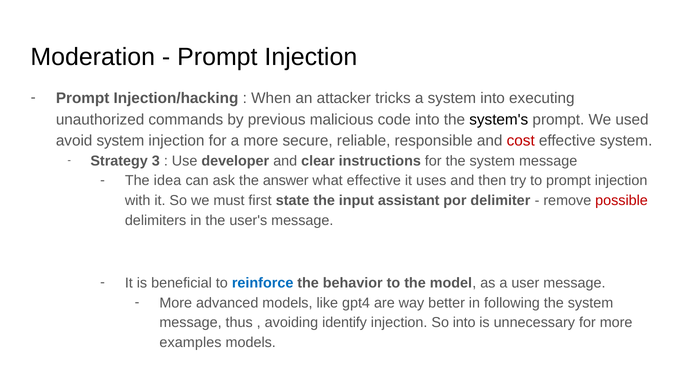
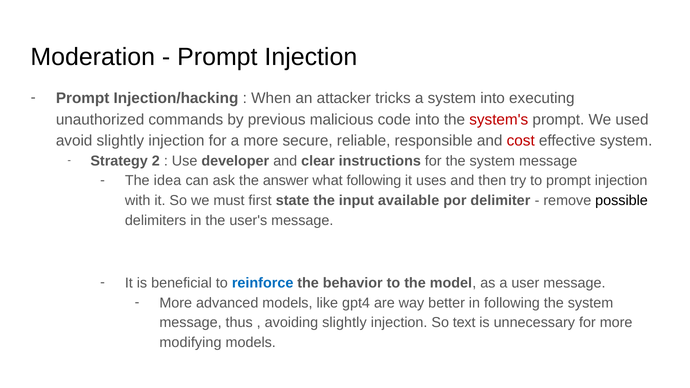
system's colour: black -> red
avoid system: system -> slightly
3: 3 -> 2
what effective: effective -> following
assistant: assistant -> available
possible colour: red -> black
avoiding identify: identify -> slightly
So into: into -> text
examples: examples -> modifying
